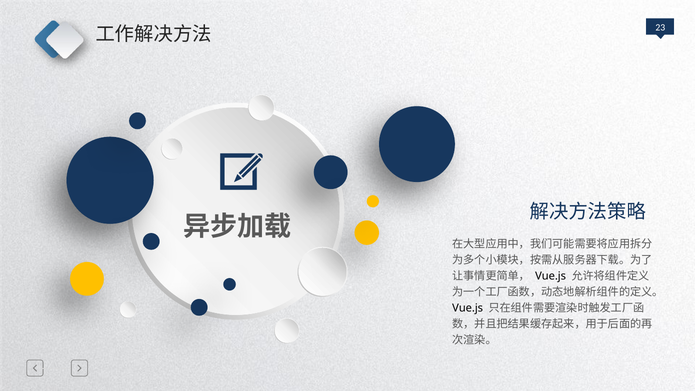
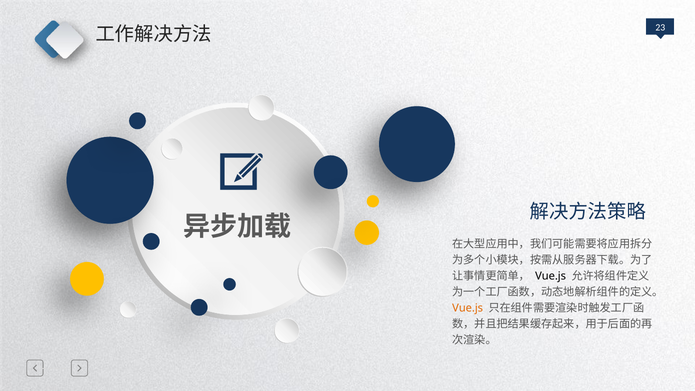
Vue.js at (468, 308) colour: black -> orange
